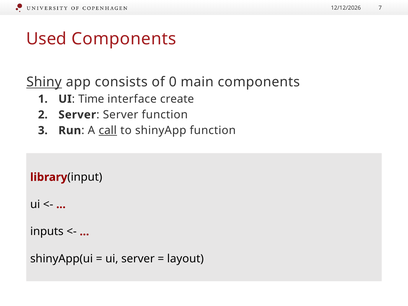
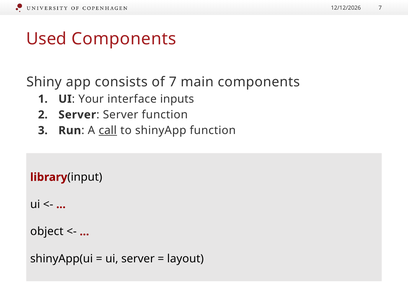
Shiny underline: present -> none
of 0: 0 -> 7
Time: Time -> Your
create: create -> inputs
inputs: inputs -> object
